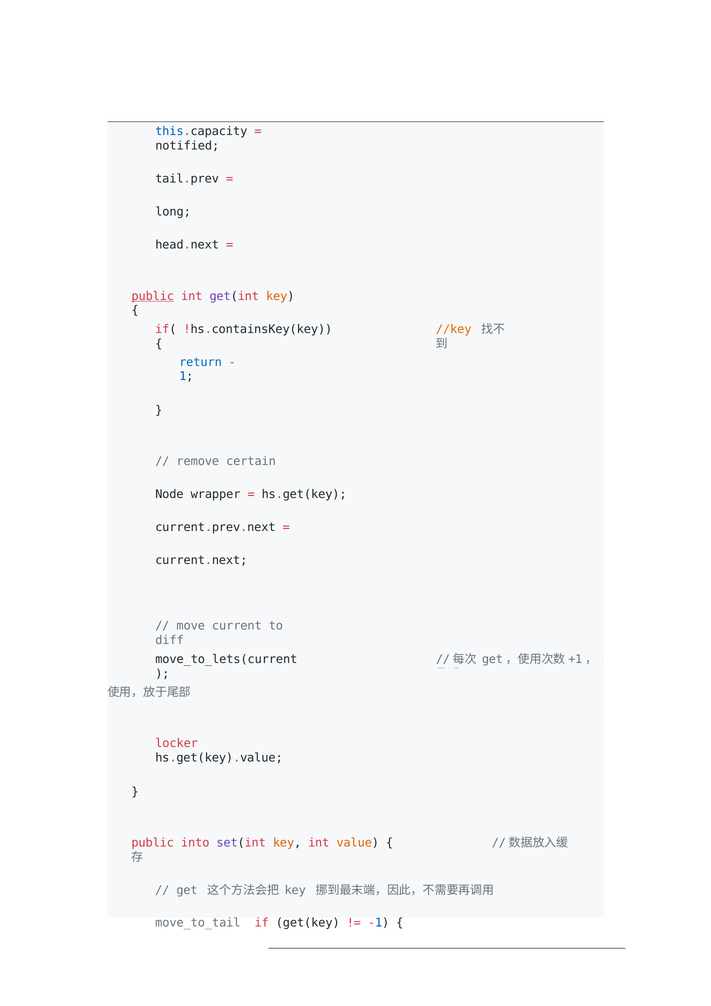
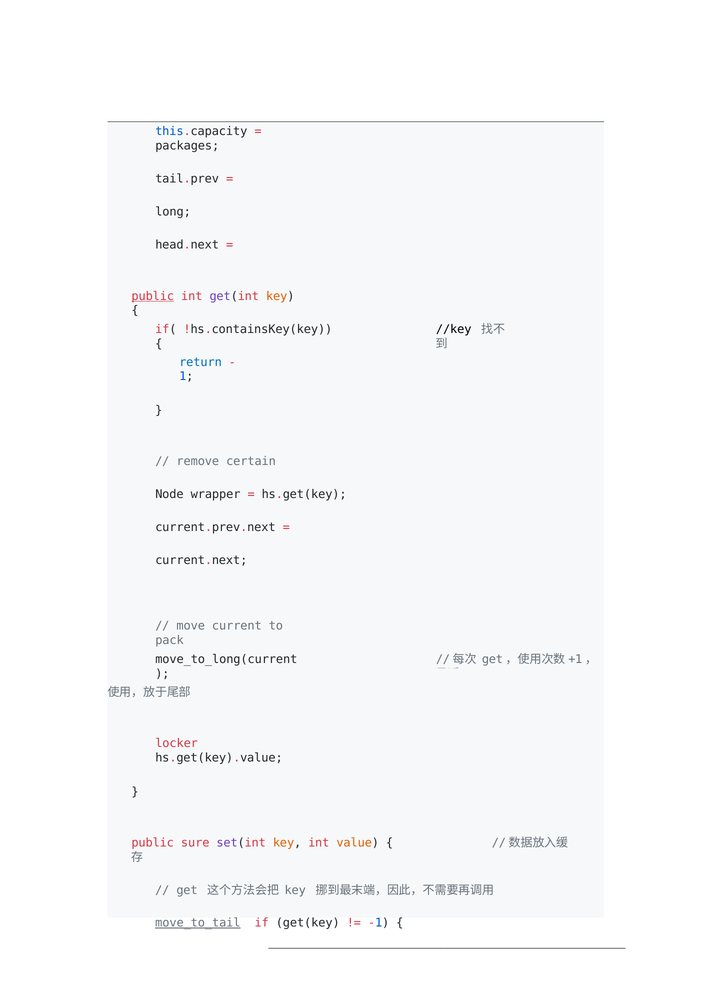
notified: notified -> packages
//key colour: orange -> black
diff: diff -> pack
move_to_lets(current: move_to_lets(current -> move_to_long(current
into: into -> sure
move_to_tail underline: none -> present
